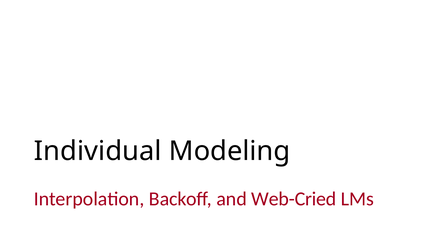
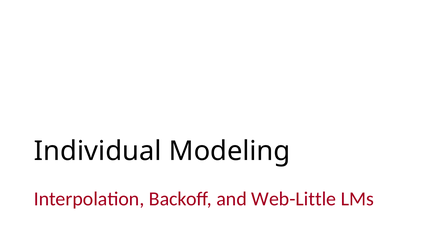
Web-Cried: Web-Cried -> Web-Little
